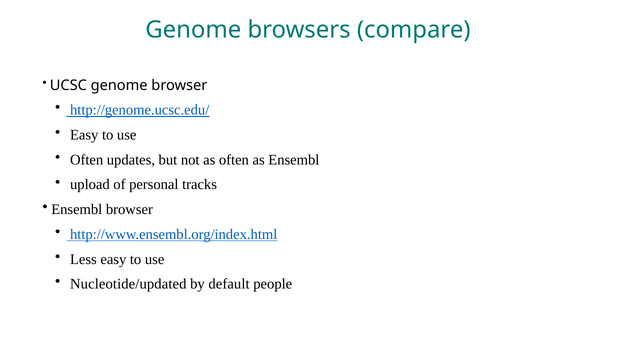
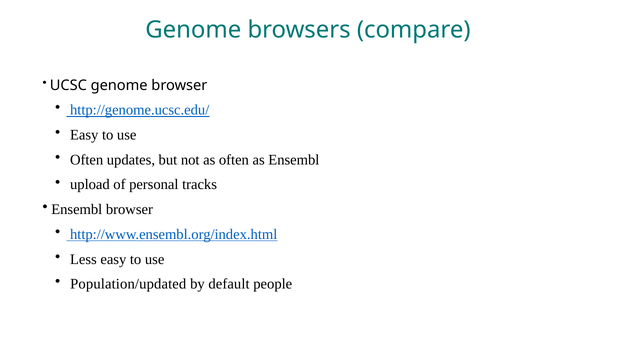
Nucleotide/updated: Nucleotide/updated -> Population/updated
